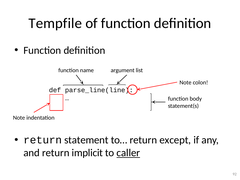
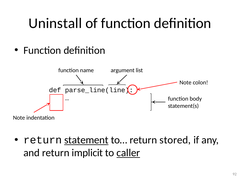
Tempfile: Tempfile -> Uninstall
statement underline: none -> present
except: except -> stored
